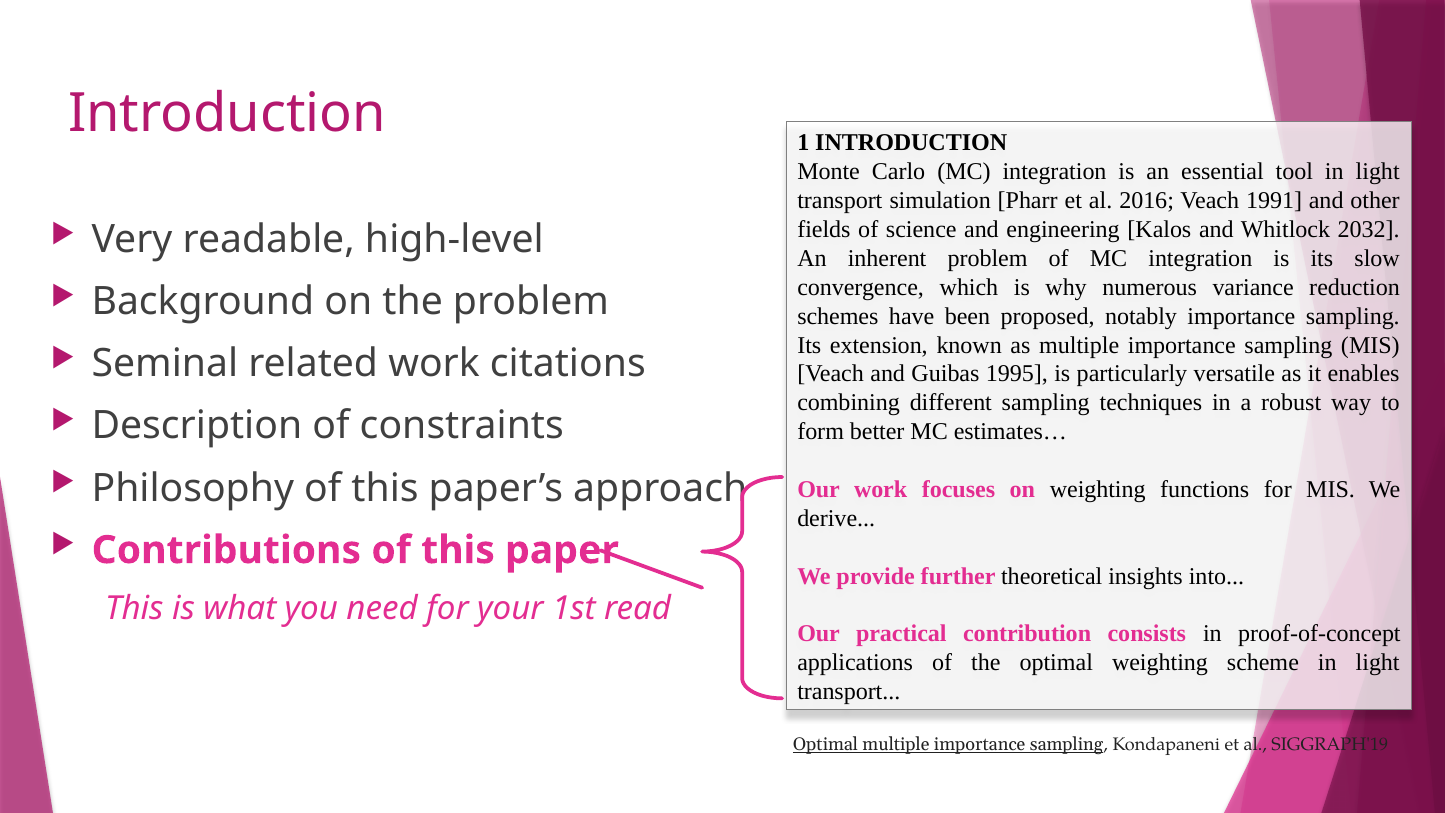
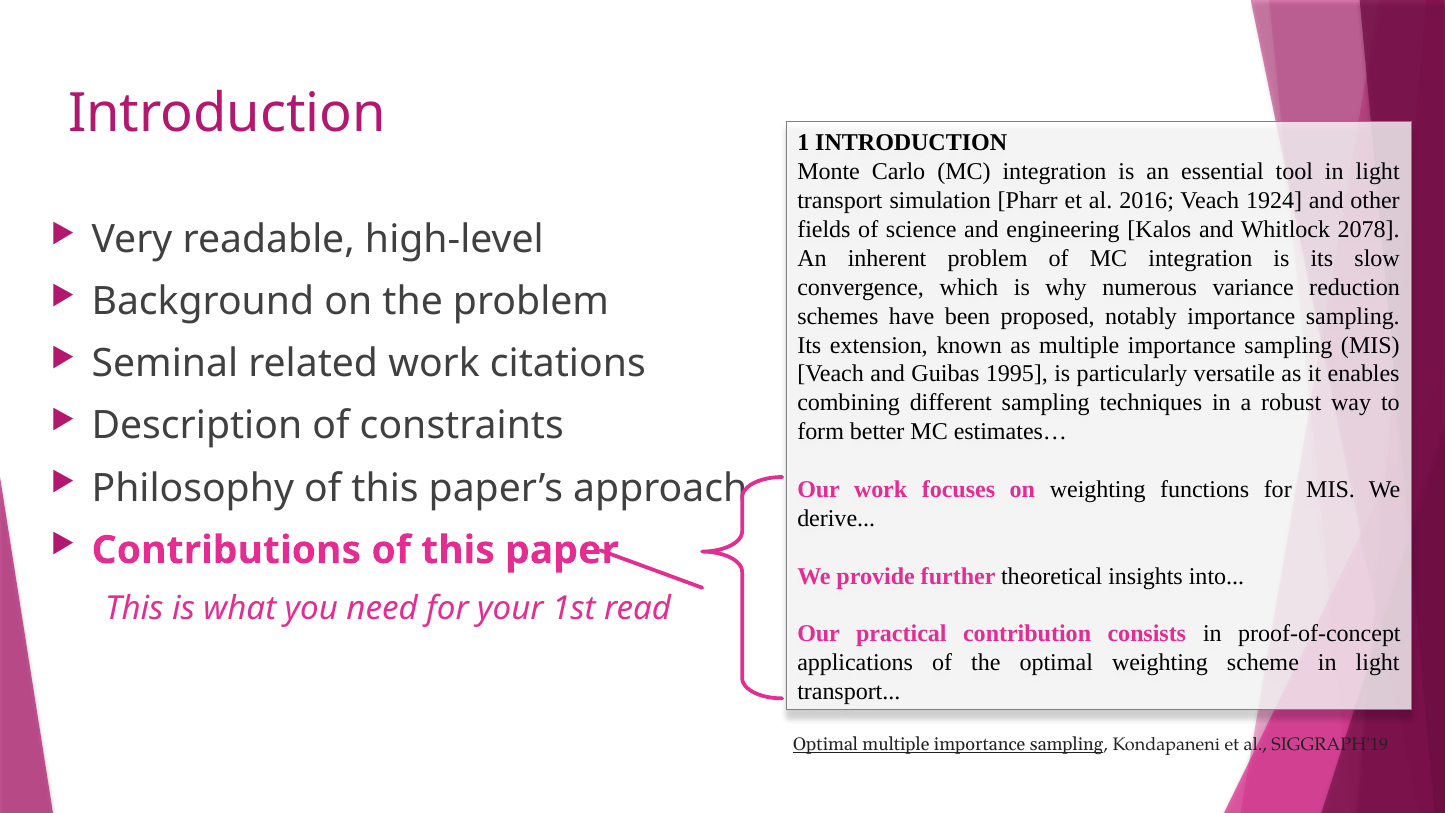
1991: 1991 -> 1924
2032: 2032 -> 2078
